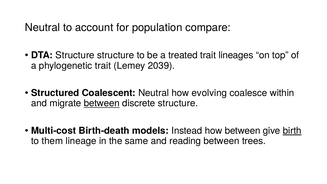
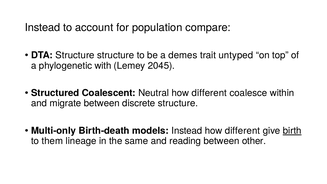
Neutral at (43, 27): Neutral -> Instead
treated: treated -> demes
lineages: lineages -> untyped
phylogenetic trait: trait -> with
2039: 2039 -> 2045
evolving at (209, 93): evolving -> different
between at (102, 103) underline: present -> none
Multi-cost: Multi-cost -> Multi-only
between at (243, 131): between -> different
trees: trees -> other
